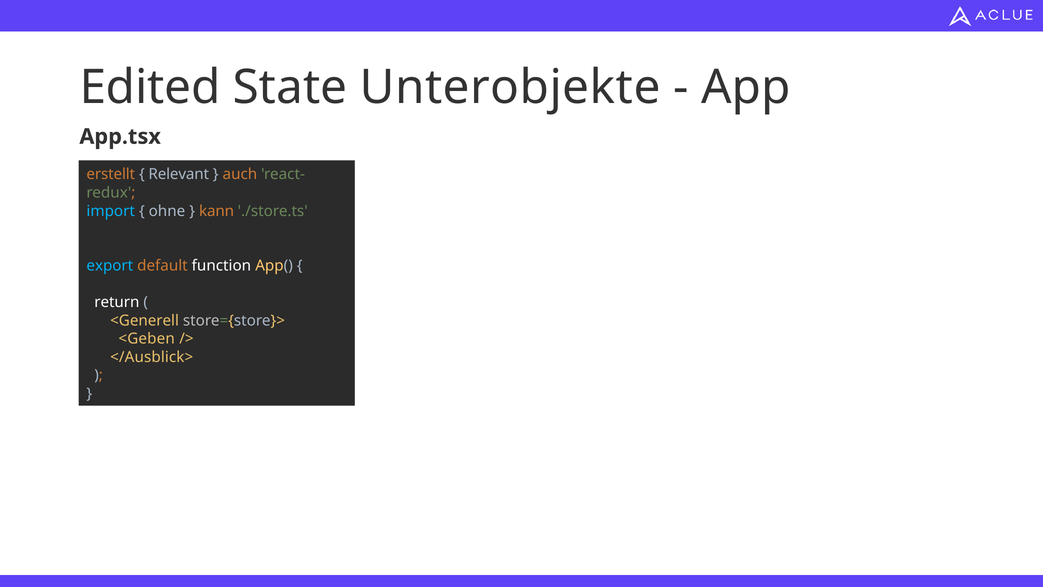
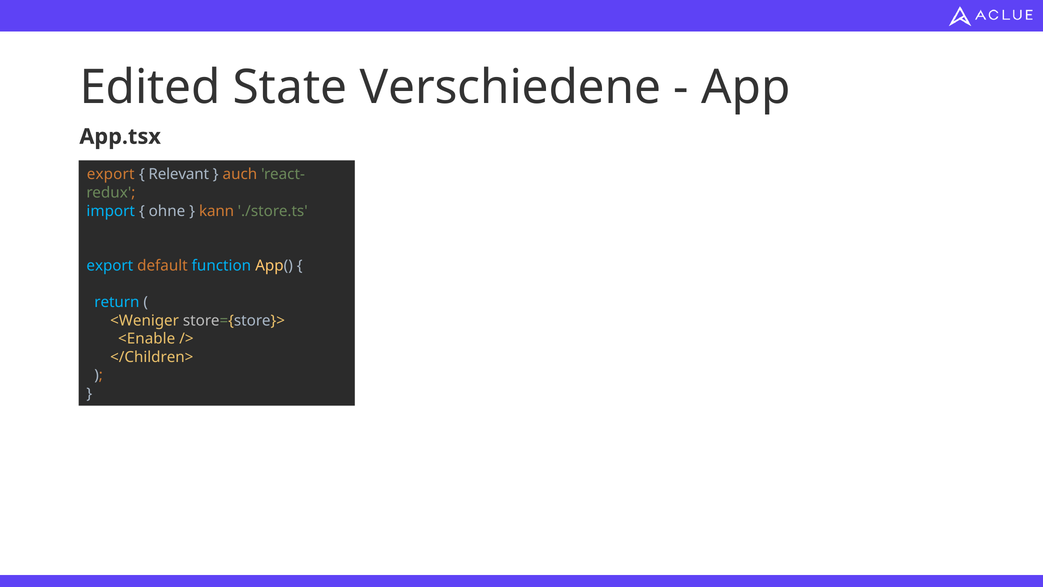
Unterobjekte: Unterobjekte -> Verschiedene
erstellt at (111, 174): erstellt -> export
function colour: white -> light blue
return colour: white -> light blue
<Generell: <Generell -> <Weniger
<Geben: <Geben -> <Enable
</Ausblick>: </Ausblick> -> </Children>
